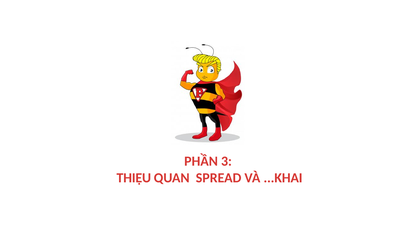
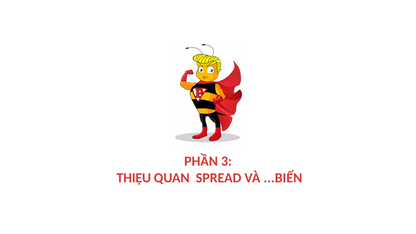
...KHAI: ...KHAI -> ...BIẾN
